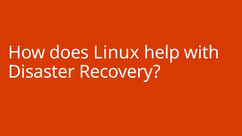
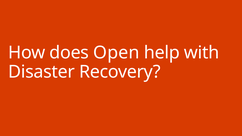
Linux: Linux -> Open
